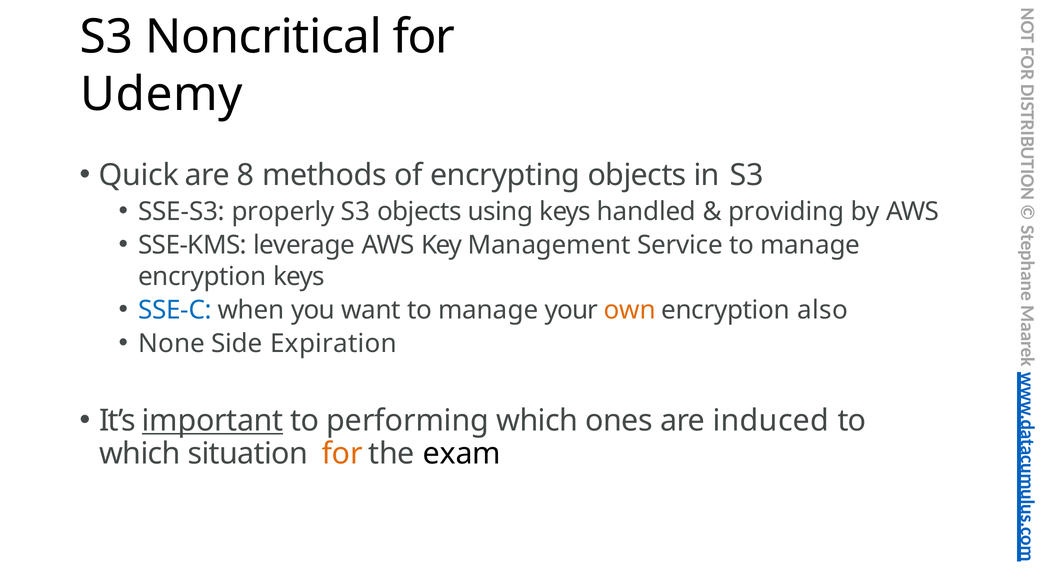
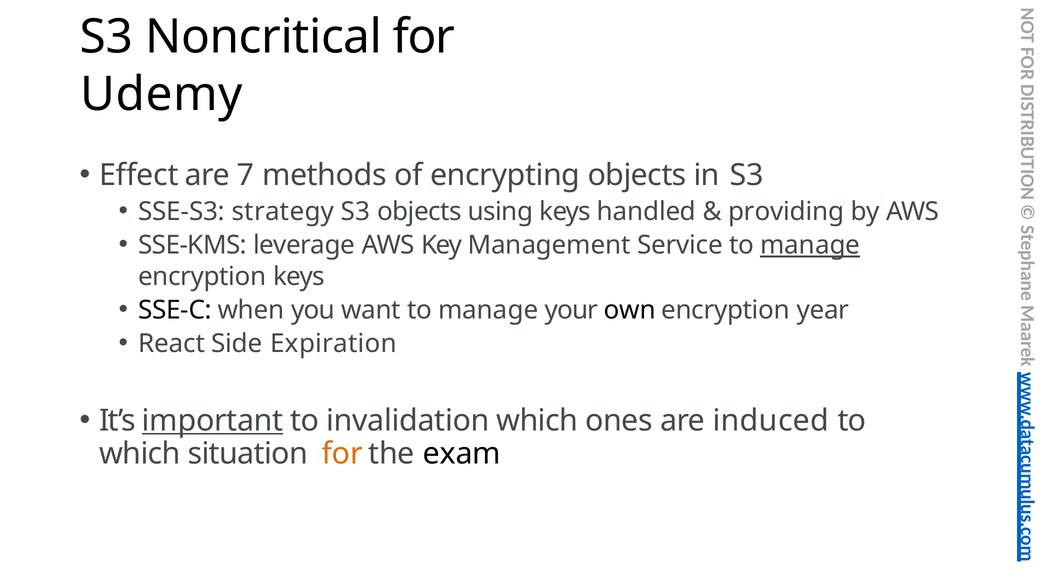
Quick: Quick -> Effect
8: 8 -> 7
properly: properly -> strategy
manage at (810, 245) underline: none -> present
SSE-C colour: blue -> black
own colour: orange -> black
also: also -> year
None: None -> React
performing: performing -> invalidation
